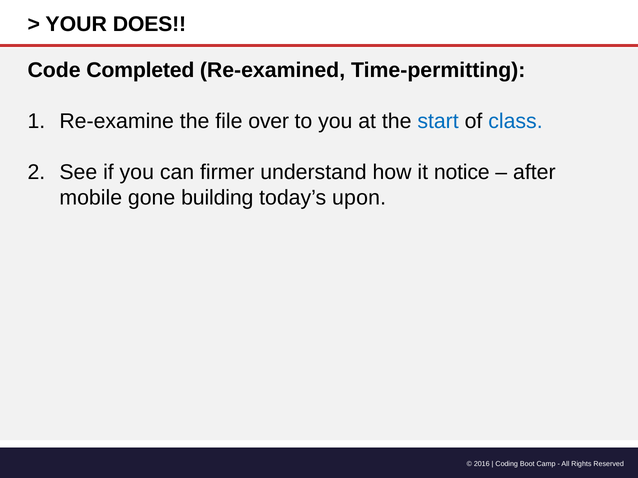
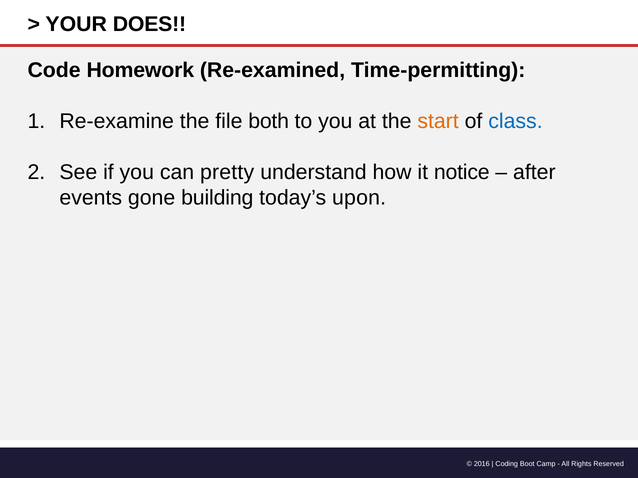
Completed: Completed -> Homework
over: over -> both
start colour: blue -> orange
firmer: firmer -> pretty
mobile: mobile -> events
